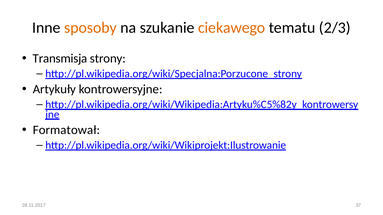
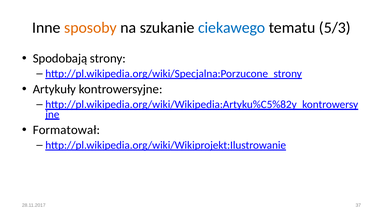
ciekawego colour: orange -> blue
2/3: 2/3 -> 5/3
Transmisja: Transmisja -> Spodobają
